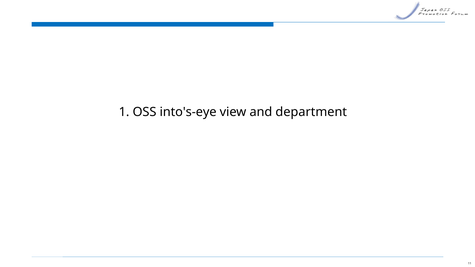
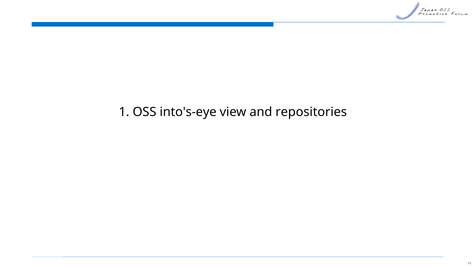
department: department -> repositories
